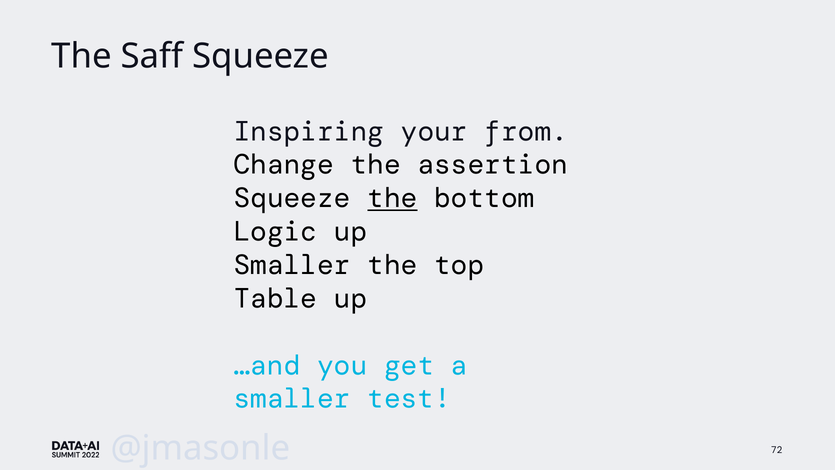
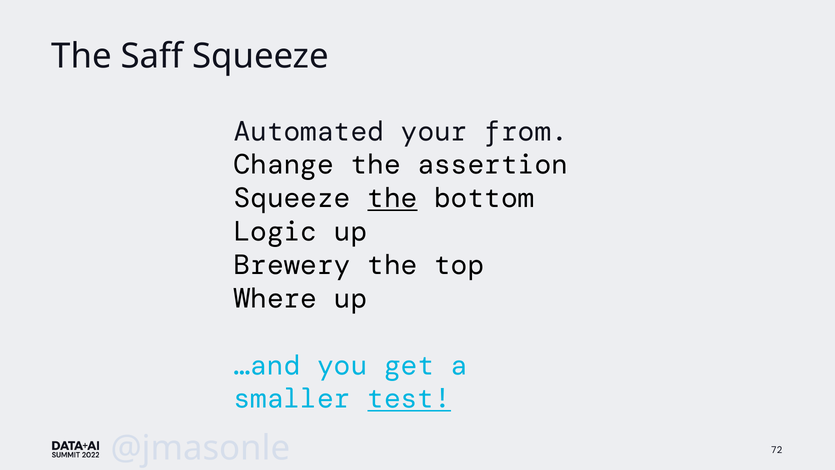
Inspiring: Inspiring -> Automated
Smaller at (292, 265): Smaller -> Brewery
Table: Table -> Where
test underline: none -> present
